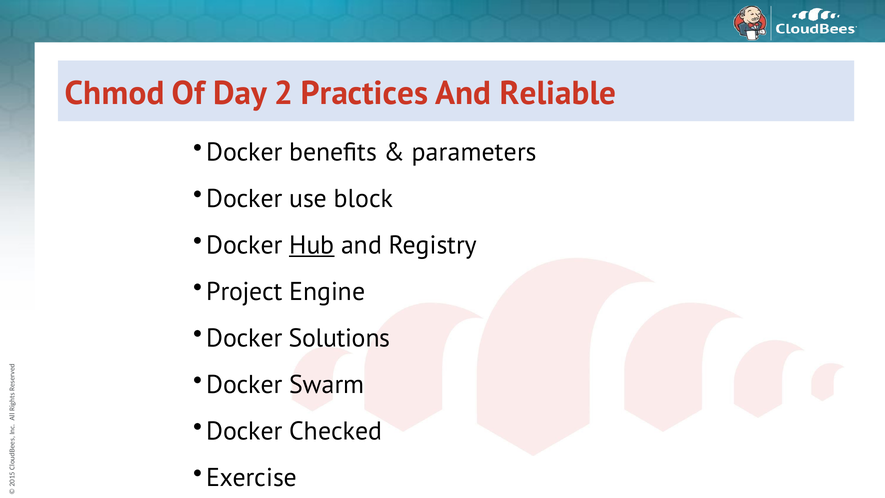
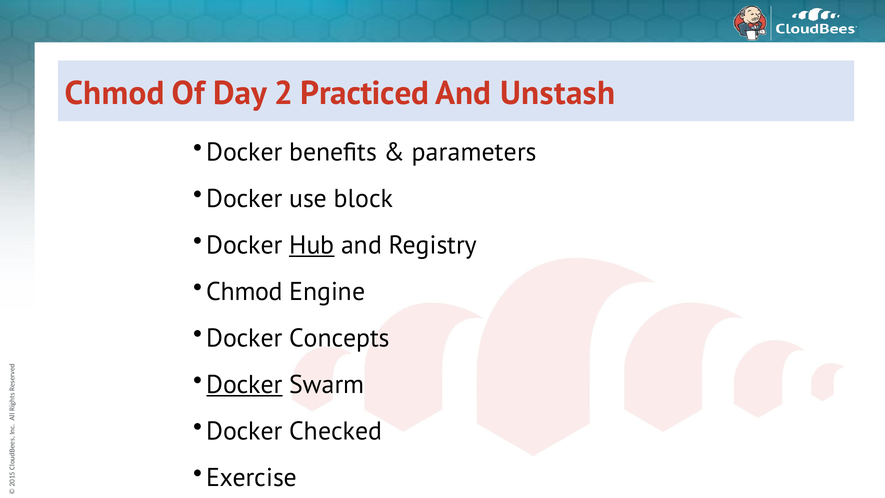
Practices: Practices -> Practiced
Reliable: Reliable -> Unstash
Project at (244, 292): Project -> Chmod
Solutions: Solutions -> Concepts
Docker at (244, 385) underline: none -> present
